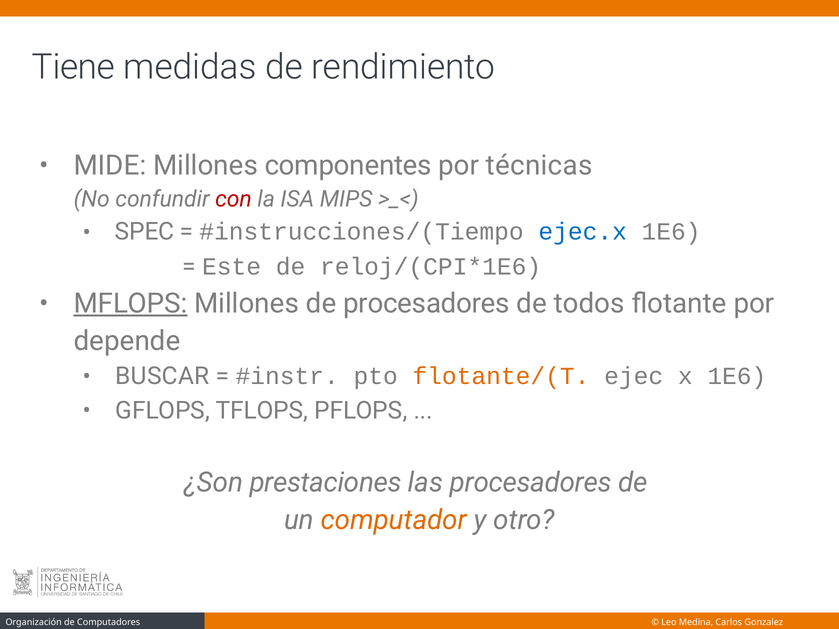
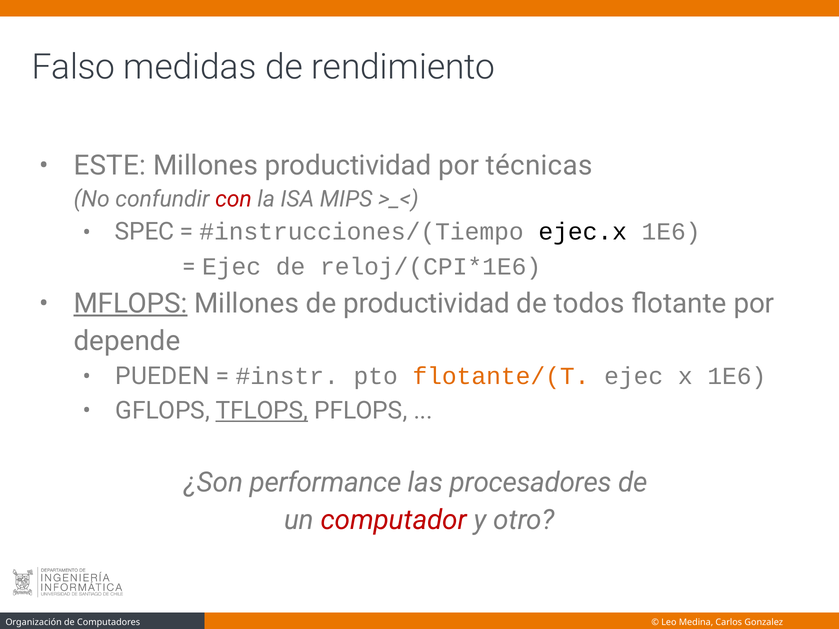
Tiene: Tiene -> Falso
MIDE: MIDE -> ESTE
Millones componentes: componentes -> productividad
ejec.x colour: blue -> black
Este at (232, 267): Este -> Ejec
de procesadores: procesadores -> productividad
BUSCAR: BUSCAR -> PUEDEN
TFLOPS underline: none -> present
prestaciones: prestaciones -> performance
computador colour: orange -> red
